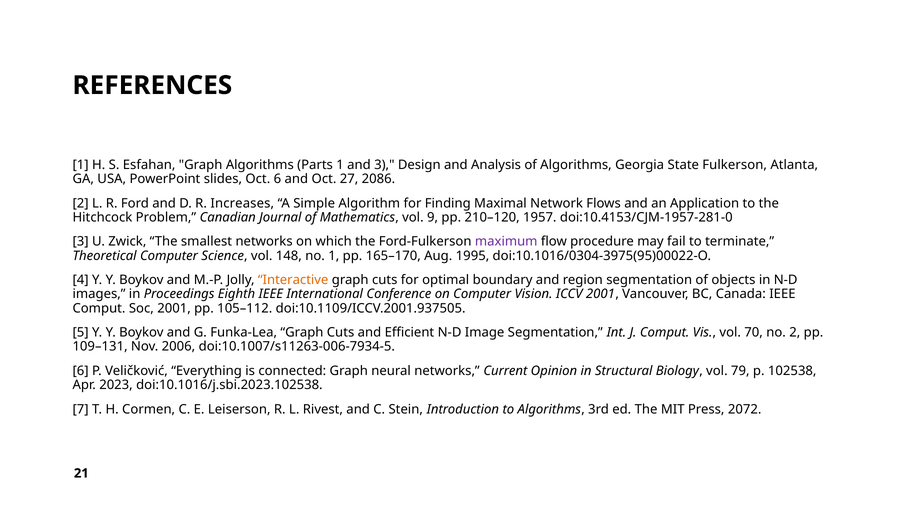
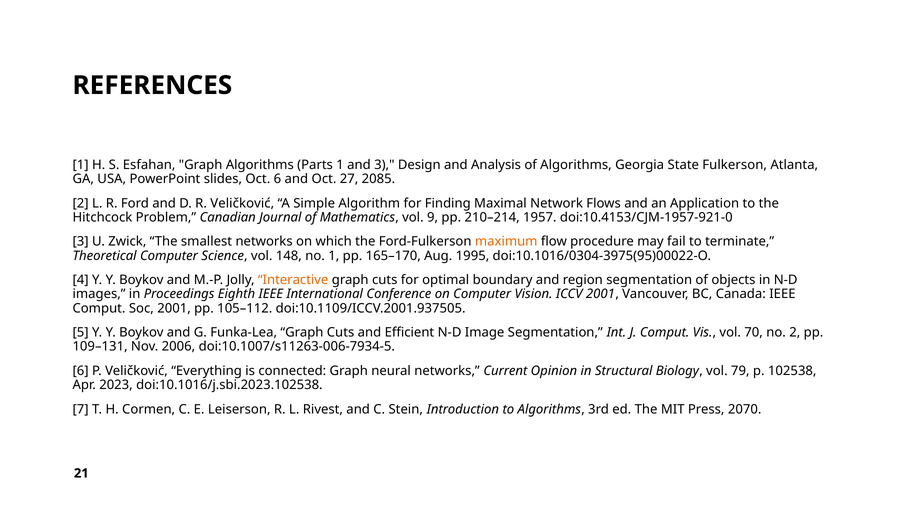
2086: 2086 -> 2085
R Increases: Increases -> Veličković
210–120: 210–120 -> 210–214
doi:10.4153/CJM-1957-281-0: doi:10.4153/CJM-1957-281-0 -> doi:10.4153/CJM-1957-921-0
maximum colour: purple -> orange
2072: 2072 -> 2070
